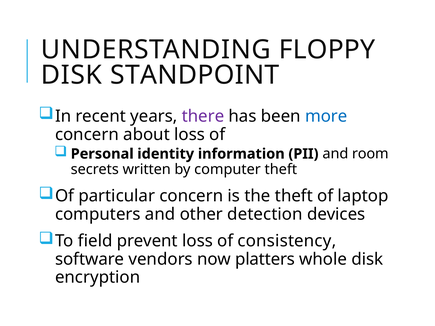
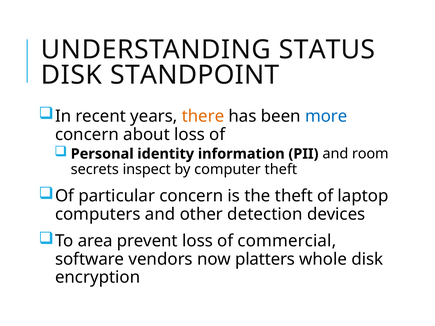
FLOPPY: FLOPPY -> STATUS
there colour: purple -> orange
written: written -> inspect
field: field -> area
consistency: consistency -> commercial
